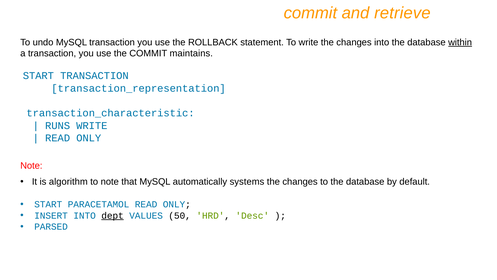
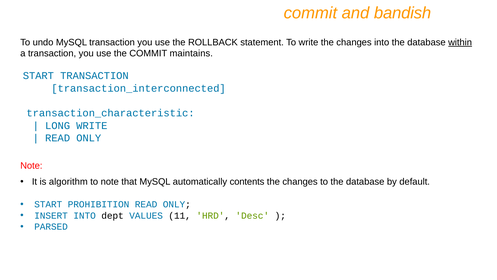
retrieve: retrieve -> bandish
transaction_representation: transaction_representation -> transaction_interconnected
RUNS: RUNS -> LONG
systems: systems -> contents
PARACETAMOL: PARACETAMOL -> PROHIBITION
dept underline: present -> none
50: 50 -> 11
